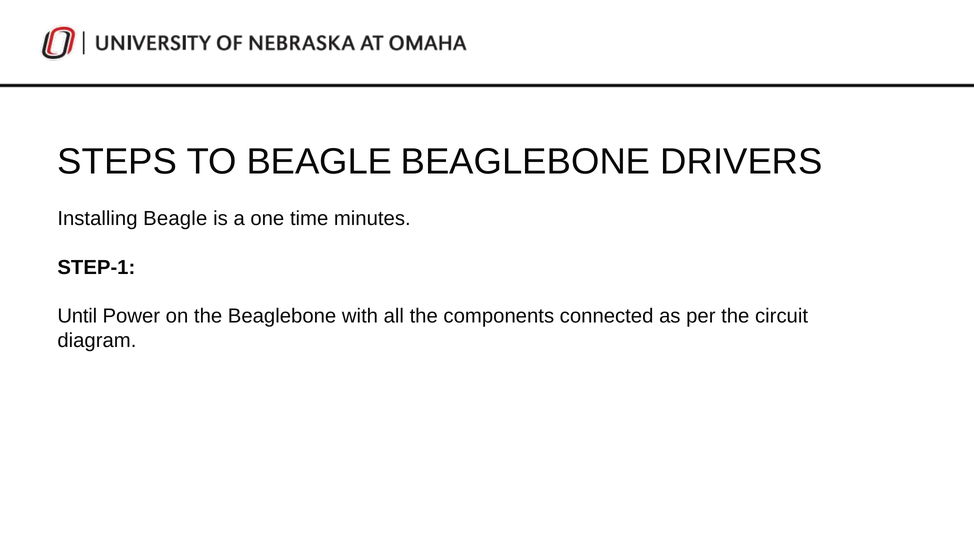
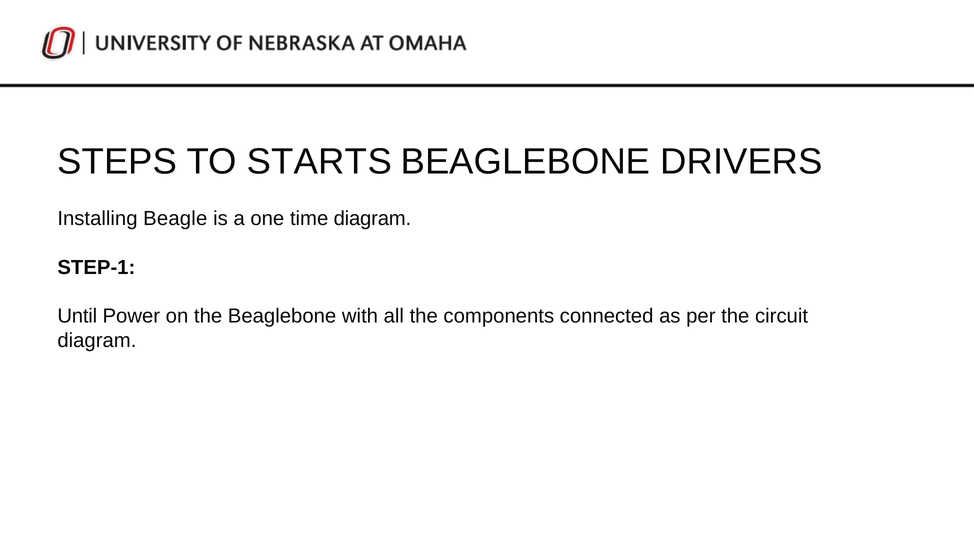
TO BEAGLE: BEAGLE -> STARTS
time minutes: minutes -> diagram
